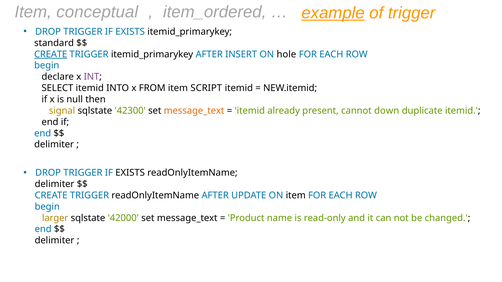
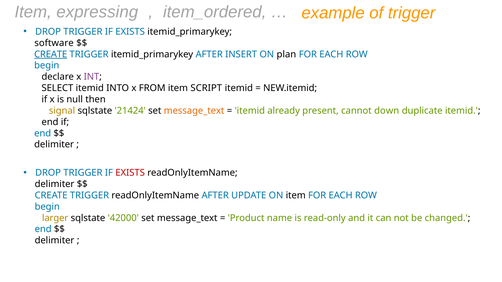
conceptual: conceptual -> expressing
example underline: present -> none
standard: standard -> software
hole: hole -> plan
42300: 42300 -> 21424
EXISTS at (130, 173) colour: black -> red
